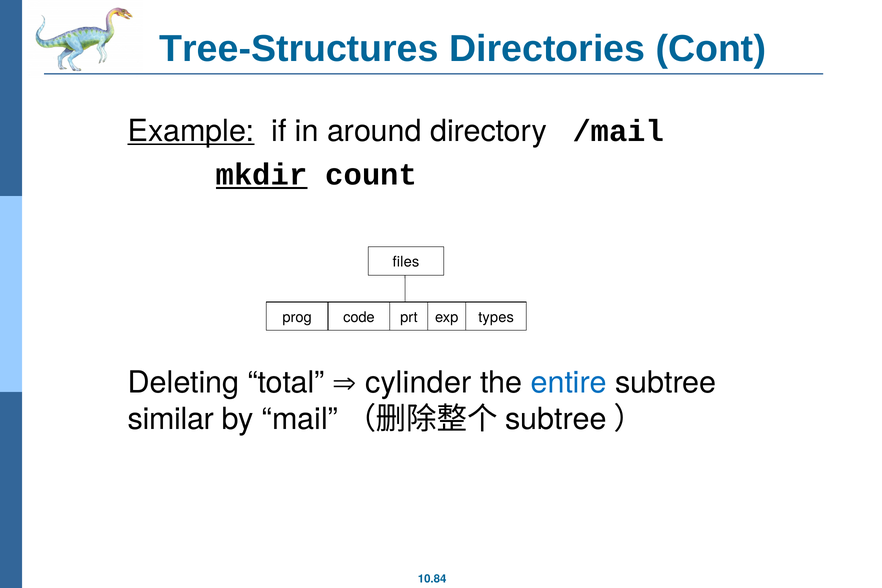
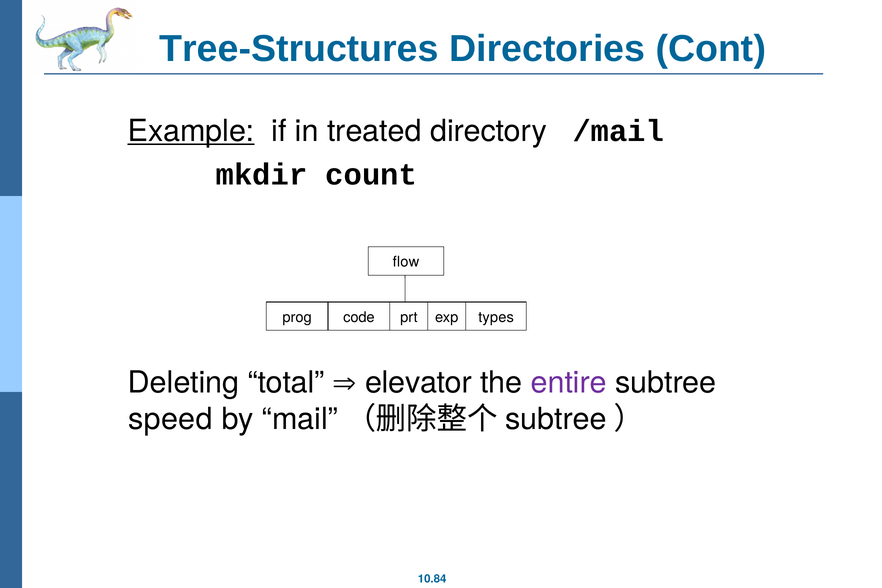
around: around -> treated
mkdir underline: present -> none
files: files -> flow
cylinder: cylinder -> elevator
entire colour: blue -> purple
similar: similar -> speed
